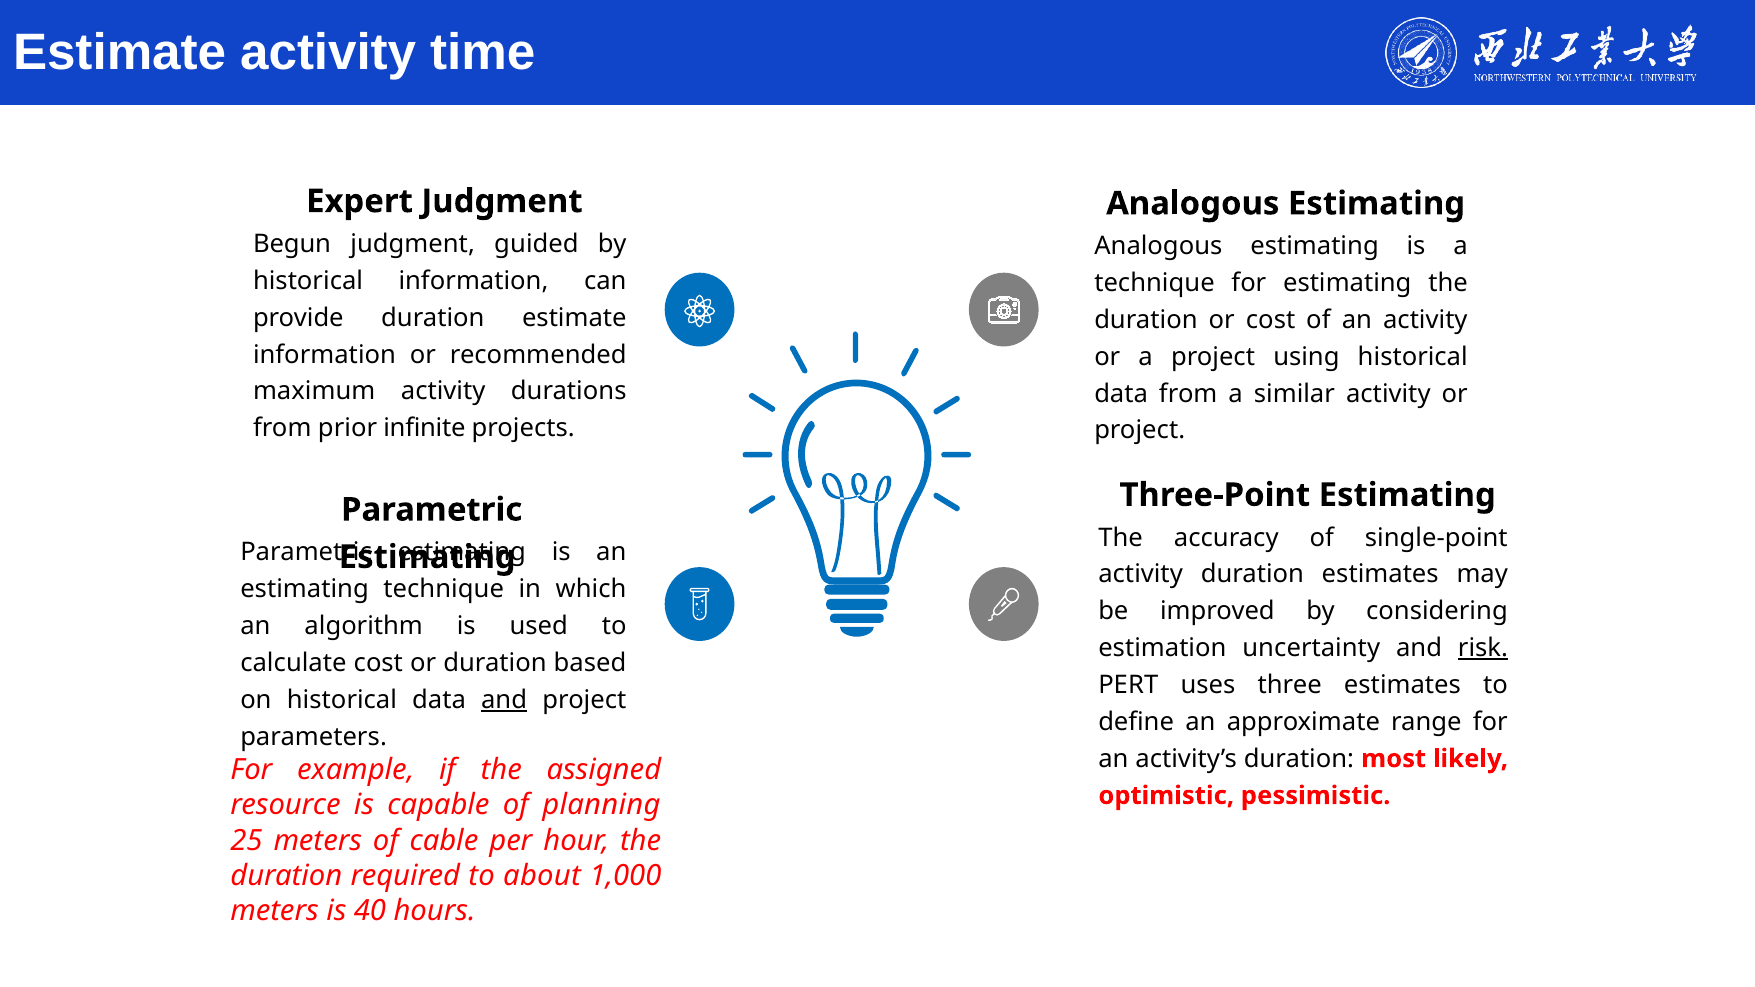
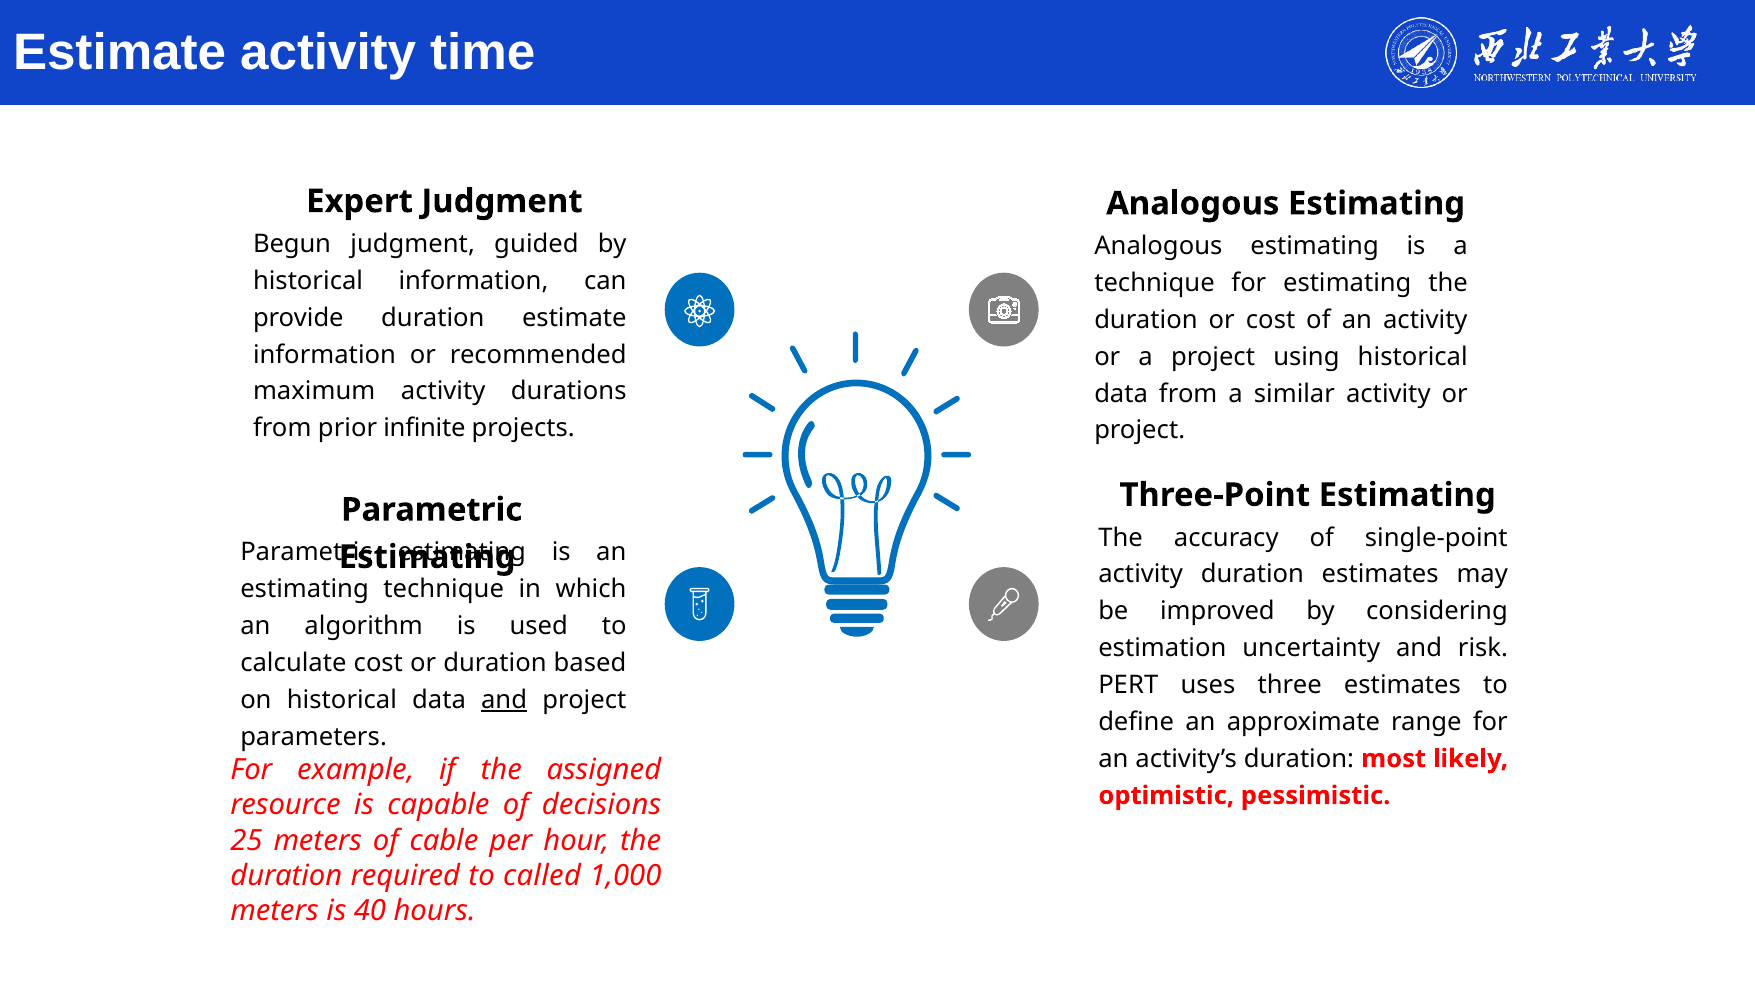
risk underline: present -> none
planning: planning -> decisions
about: about -> called
